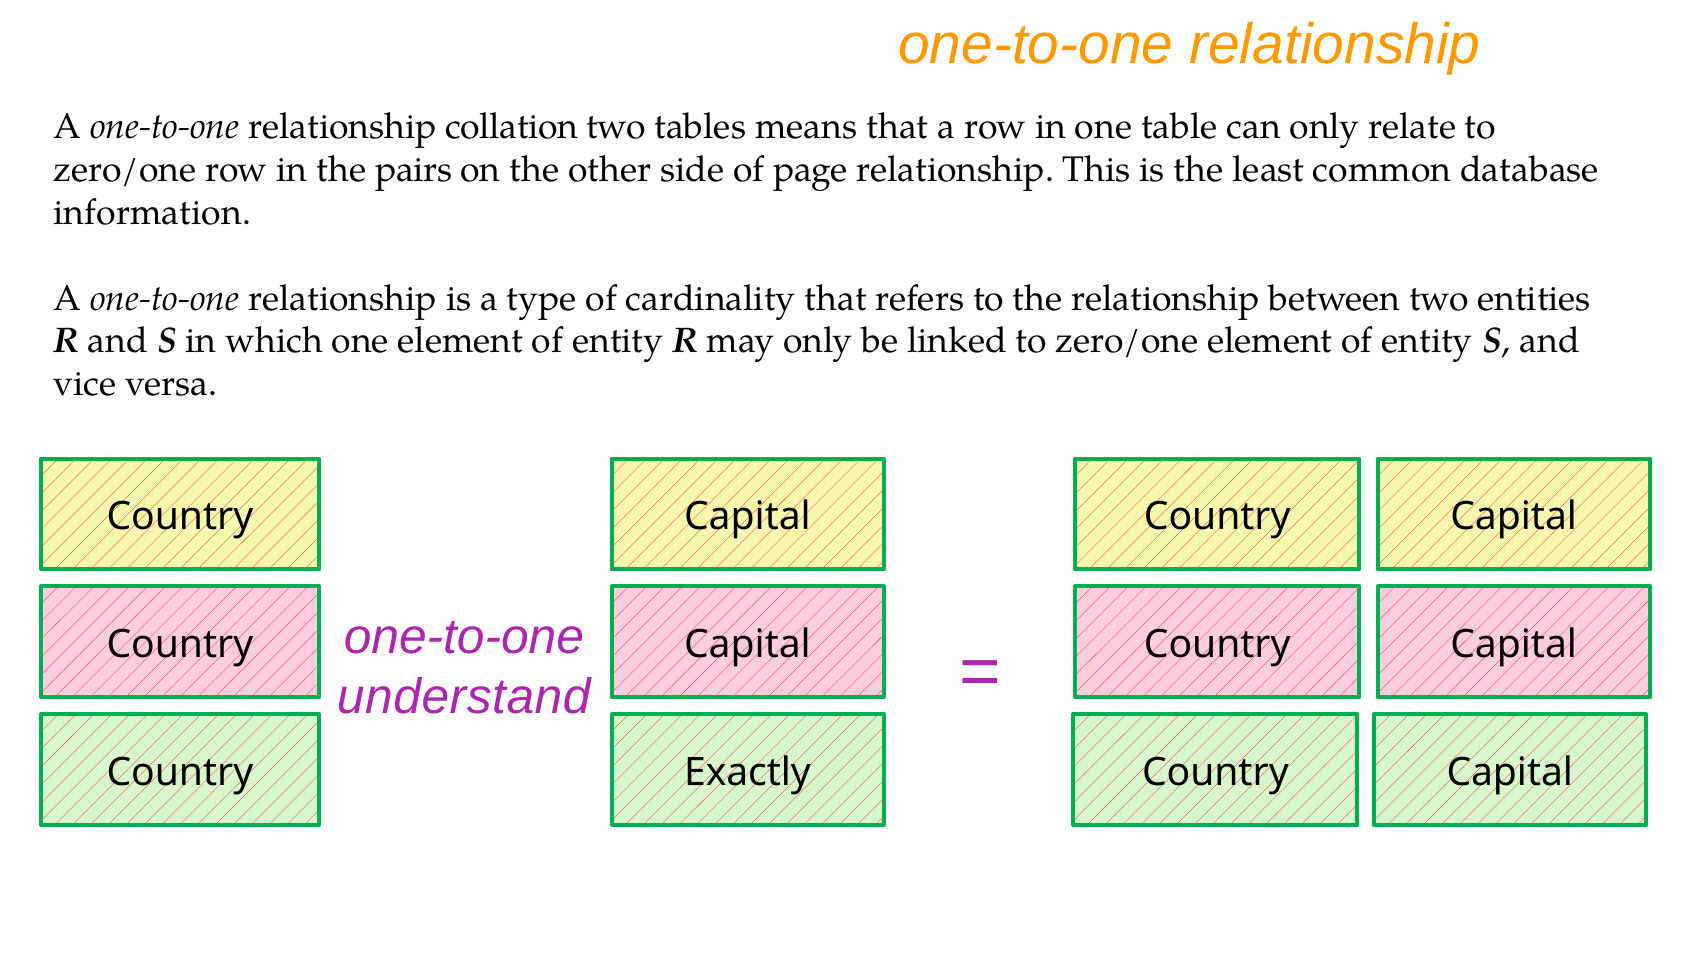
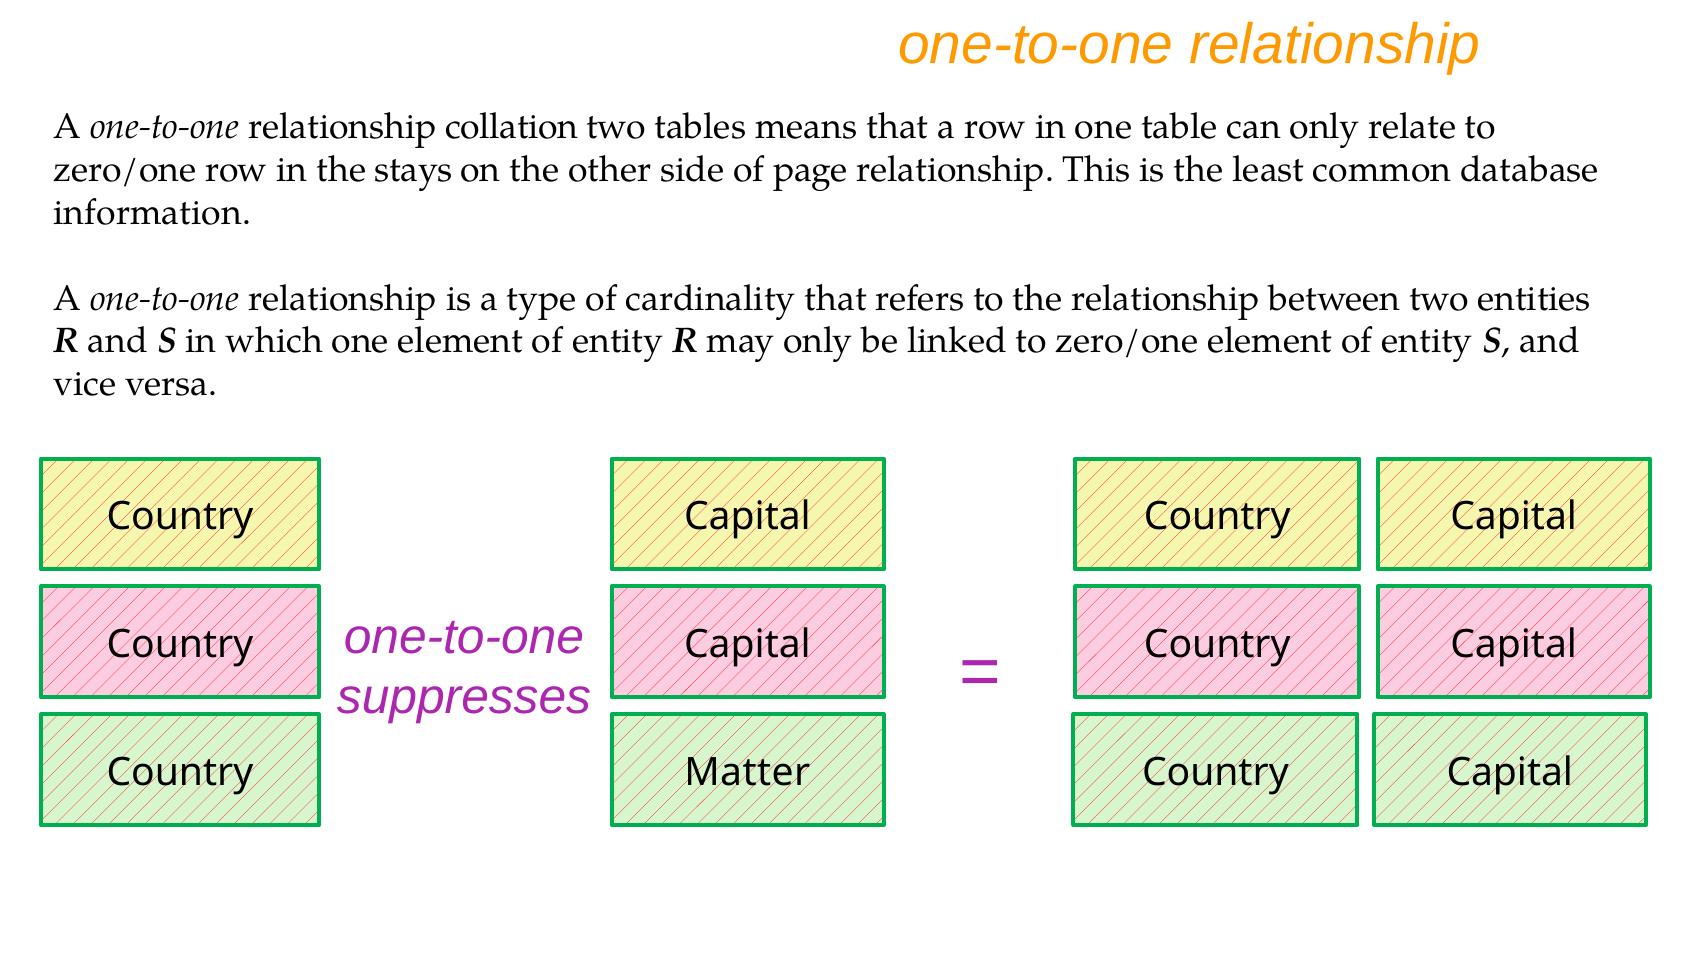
pairs: pairs -> stays
understand: understand -> suppresses
Exactly: Exactly -> Matter
